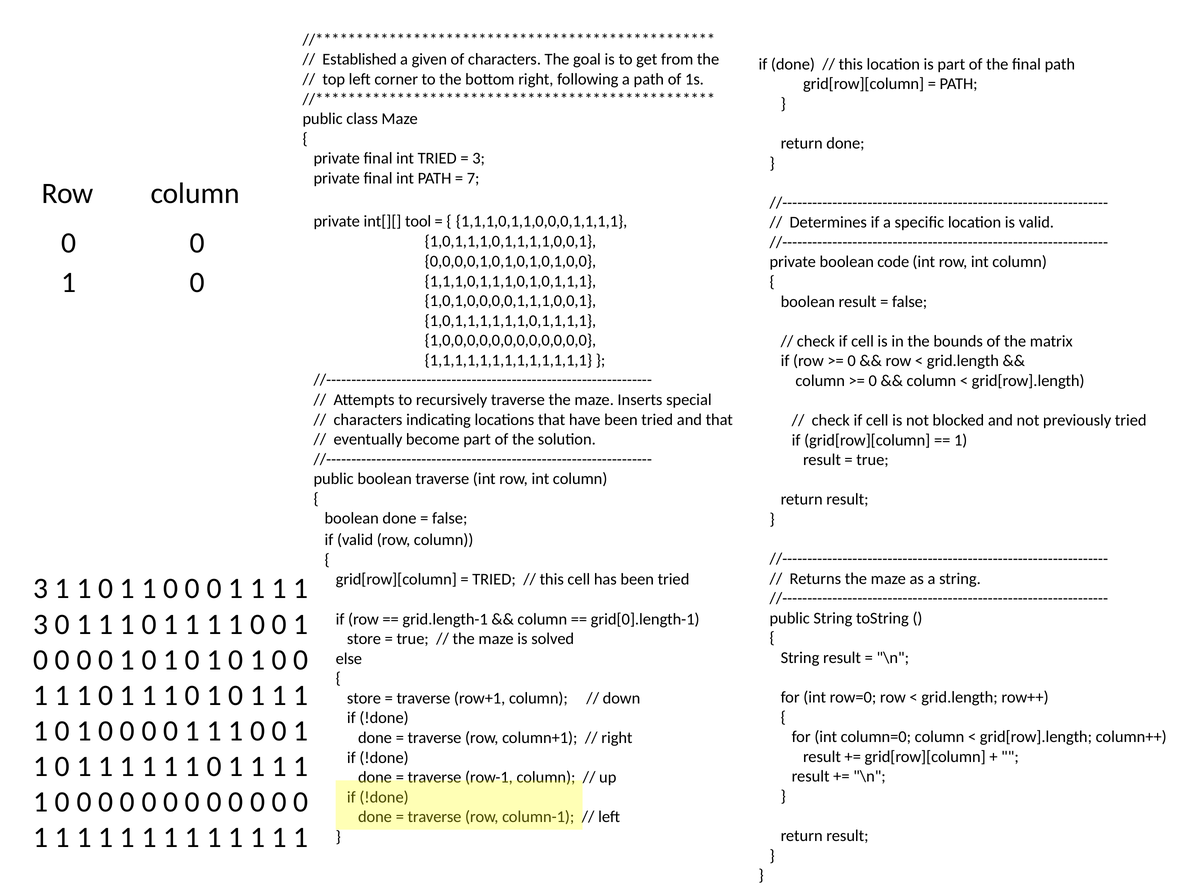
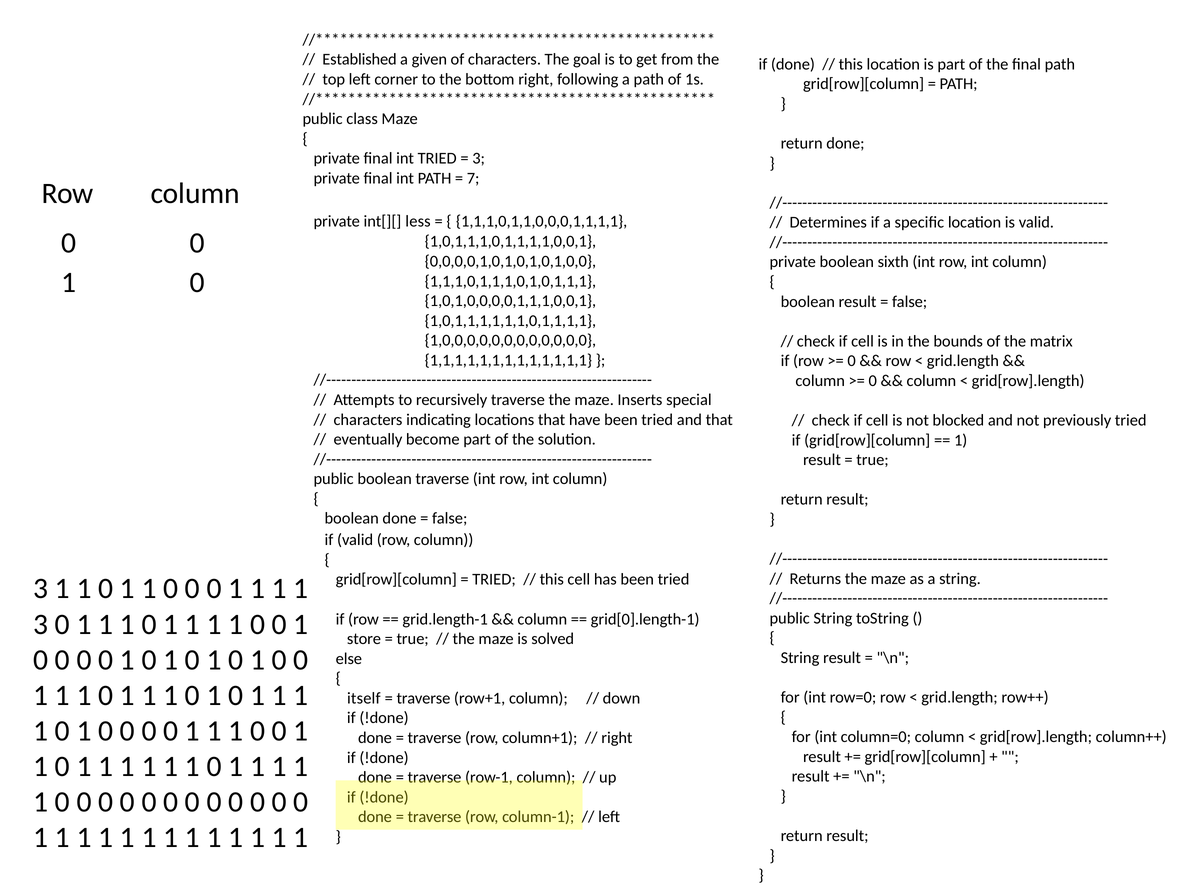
tool: tool -> less
code: code -> sixth
store at (364, 698): store -> itself
